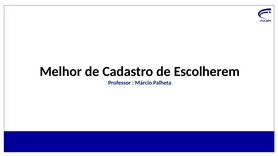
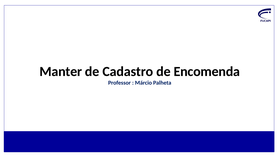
Melhor: Melhor -> Manter
Escolherem: Escolherem -> Encomenda
